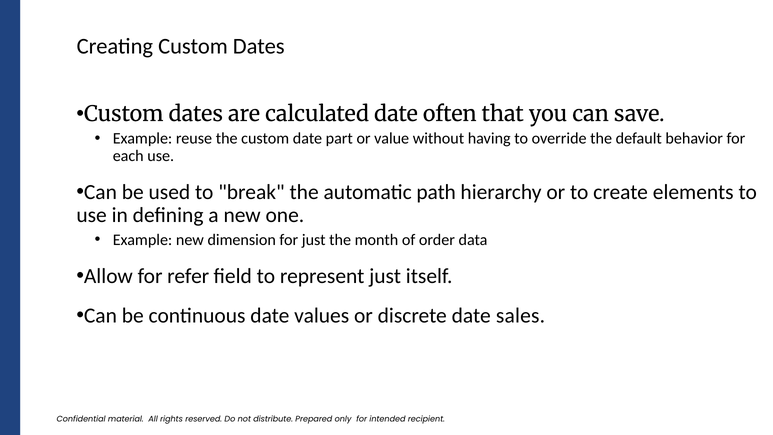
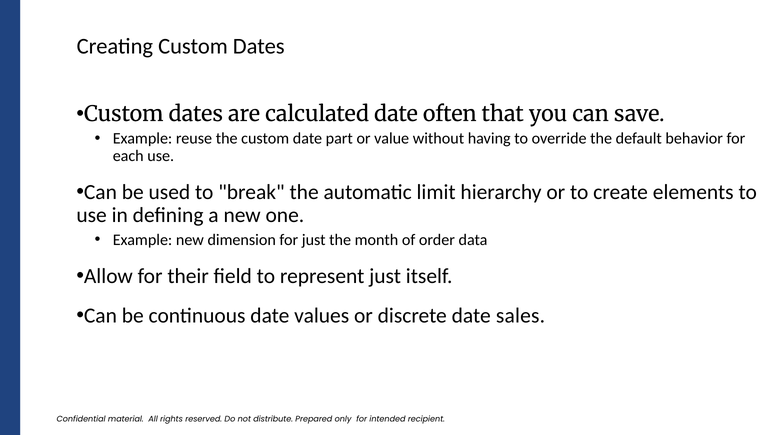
path: path -> limit
refer: refer -> their
